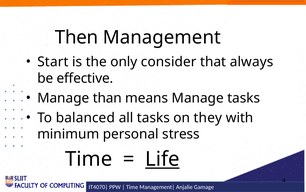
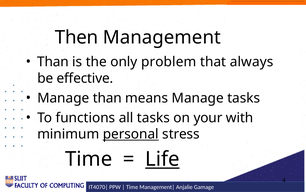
Start at (53, 62): Start -> Than
consider: consider -> problem
balanced: balanced -> functions
they: they -> your
personal underline: none -> present
